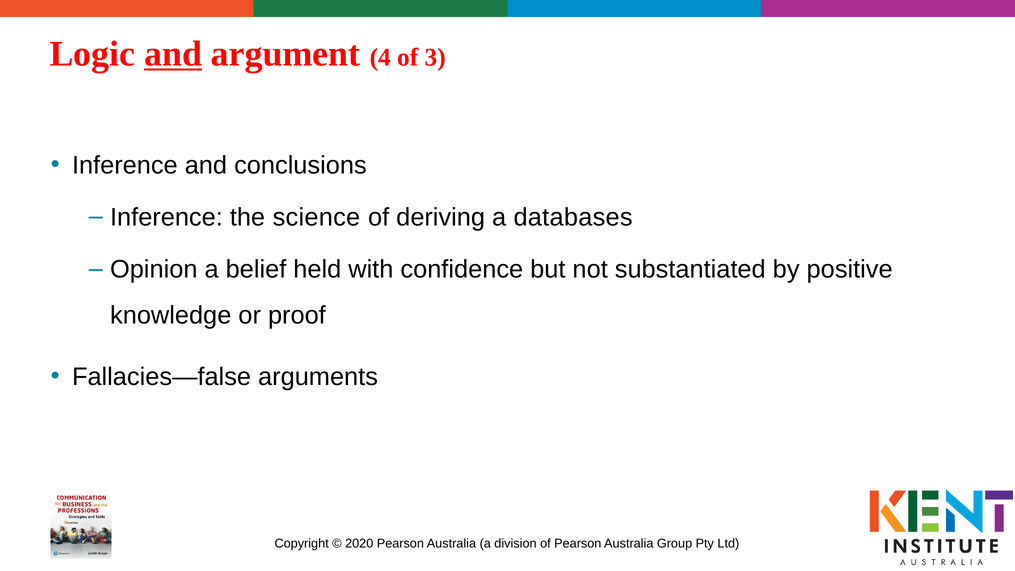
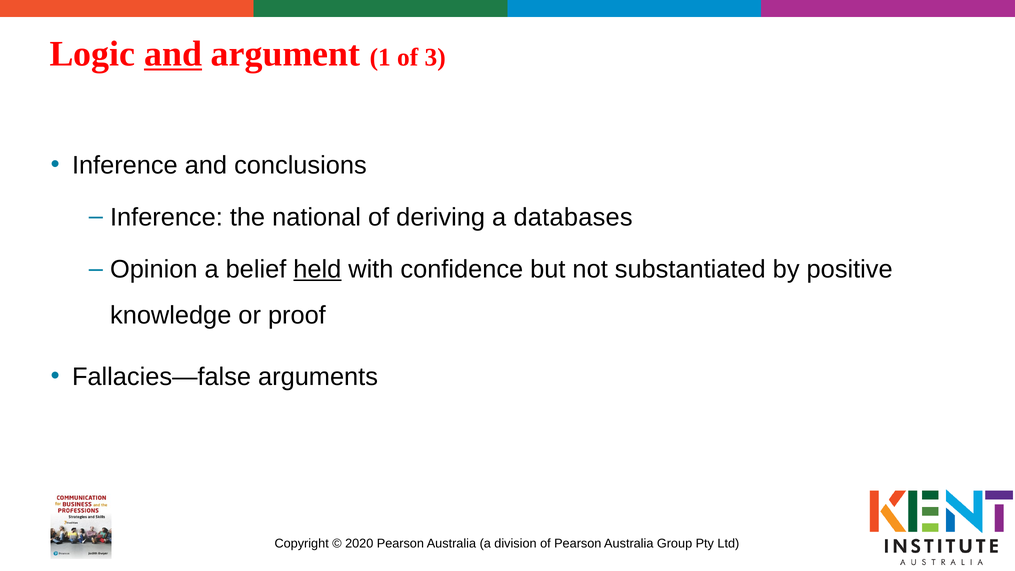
4: 4 -> 1
science: science -> national
held underline: none -> present
